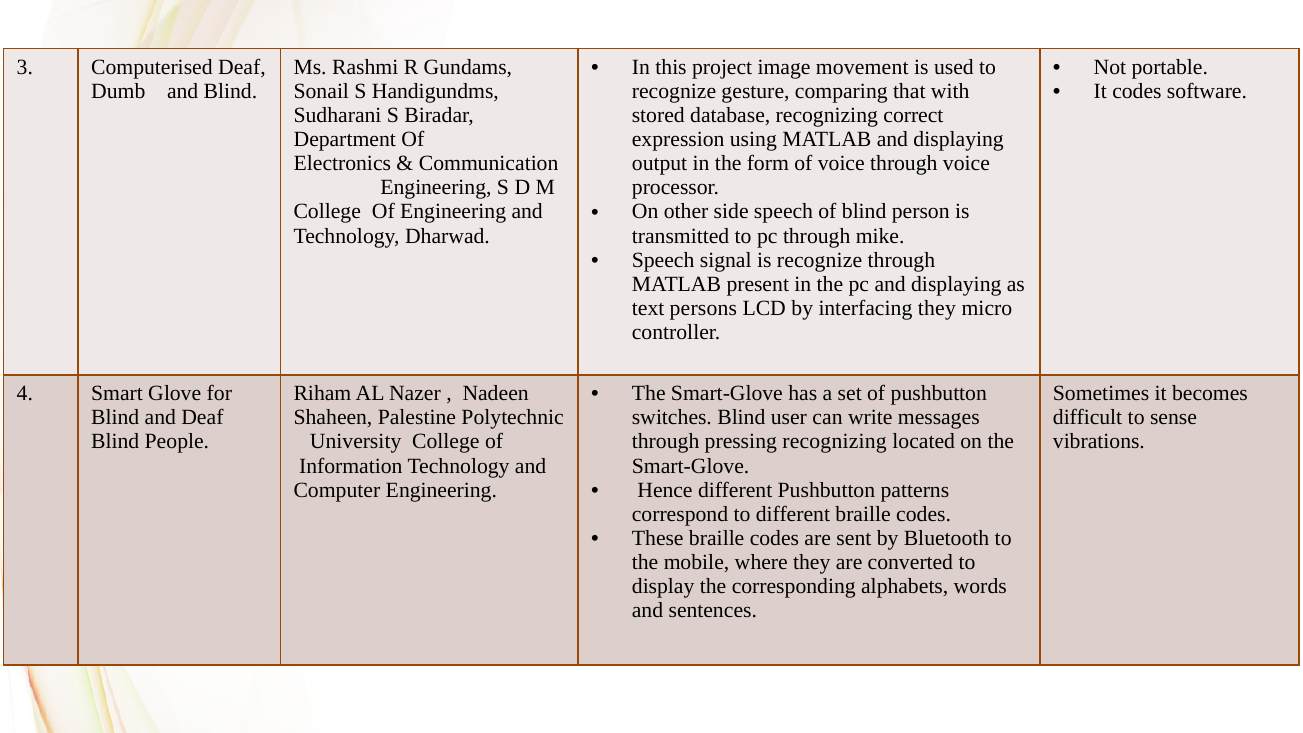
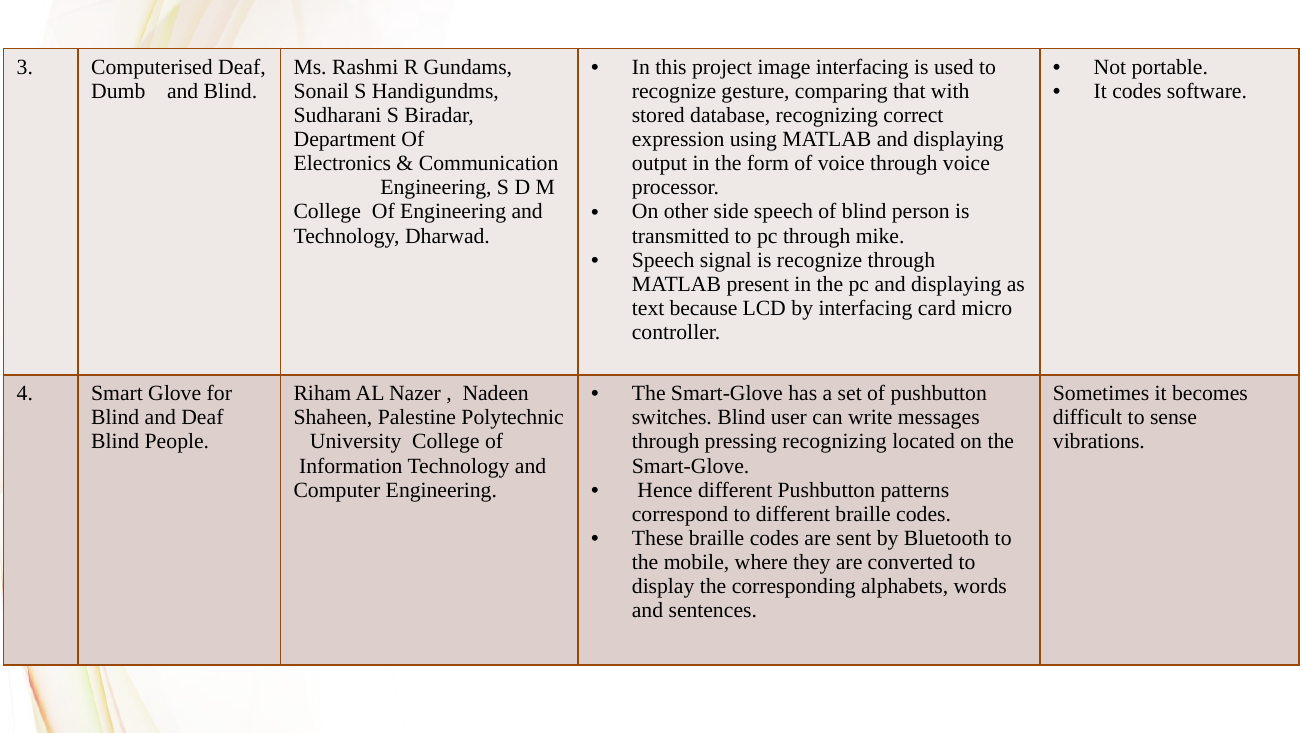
image movement: movement -> interfacing
persons: persons -> because
interfacing they: they -> card
